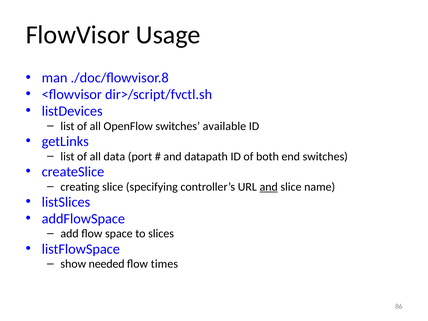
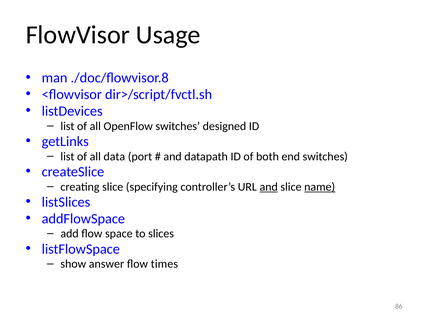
available: available -> designed
name underline: none -> present
needed: needed -> answer
